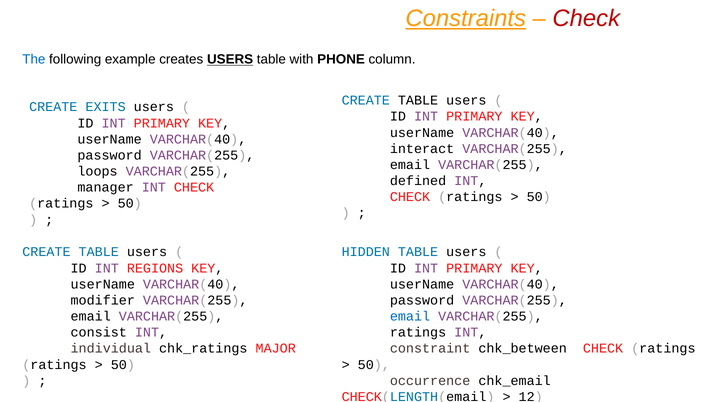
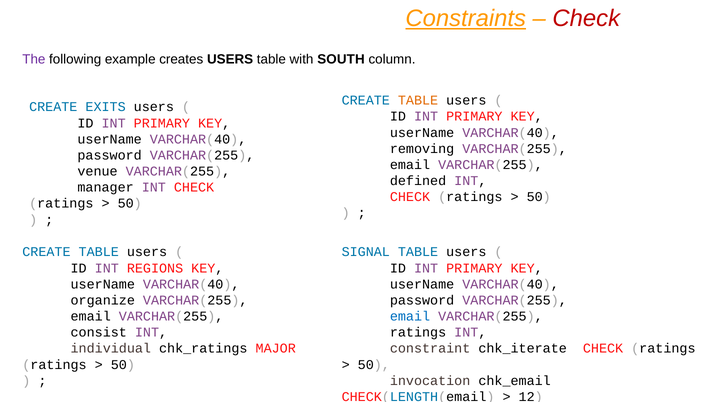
The colour: blue -> purple
USERS at (230, 60) underline: present -> none
PHONE: PHONE -> SOUTH
TABLE at (418, 101) colour: black -> orange
interact: interact -> removing
loops: loops -> venue
HIDDEN: HIDDEN -> SIGNAL
modifier: modifier -> organize
chk_between: chk_between -> chk_iterate
occurrence: occurrence -> invocation
